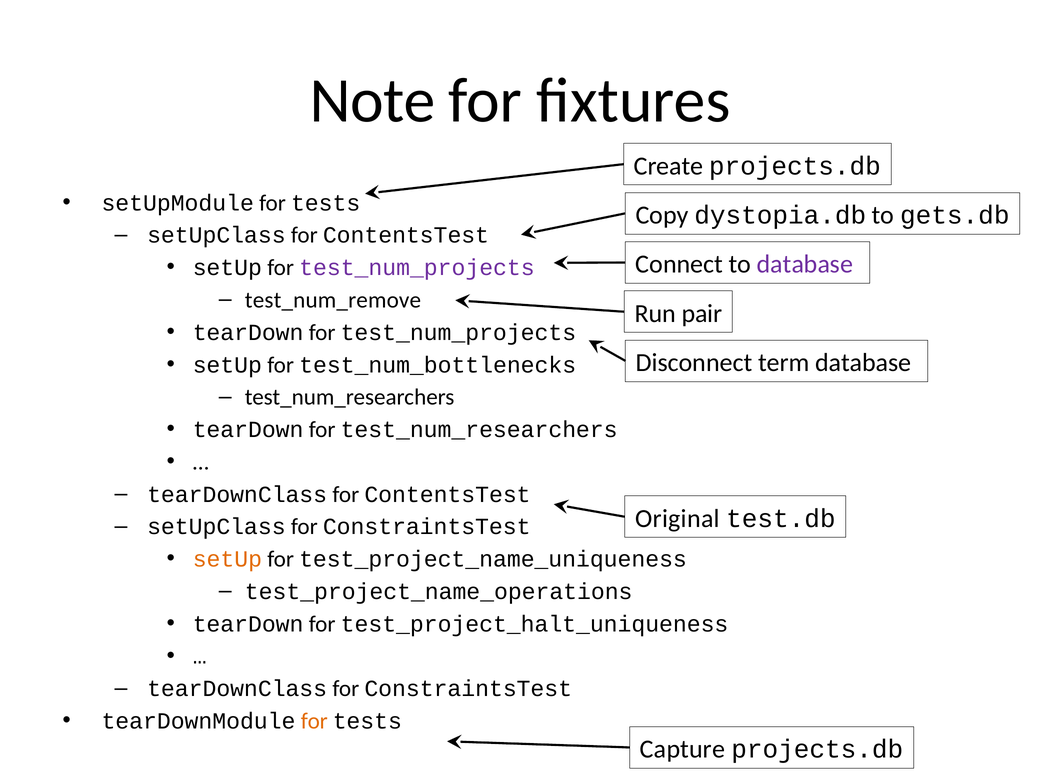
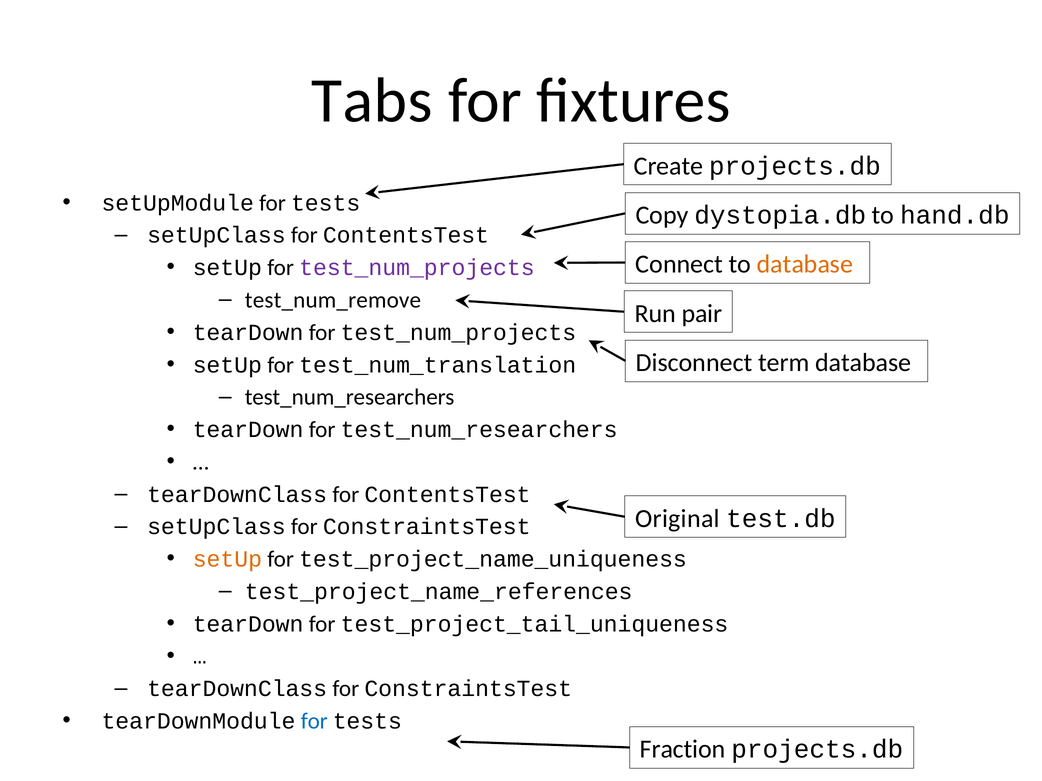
Note: Note -> Tabs
gets.db: gets.db -> hand.db
database at (805, 265) colour: purple -> orange
test_num_bottlenecks: test_num_bottlenecks -> test_num_translation
test_project_name_operations: test_project_name_operations -> test_project_name_references
test_project_halt_uniqueness: test_project_halt_uniqueness -> test_project_tail_uniqueness
for at (314, 722) colour: orange -> blue
Capture: Capture -> Fraction
